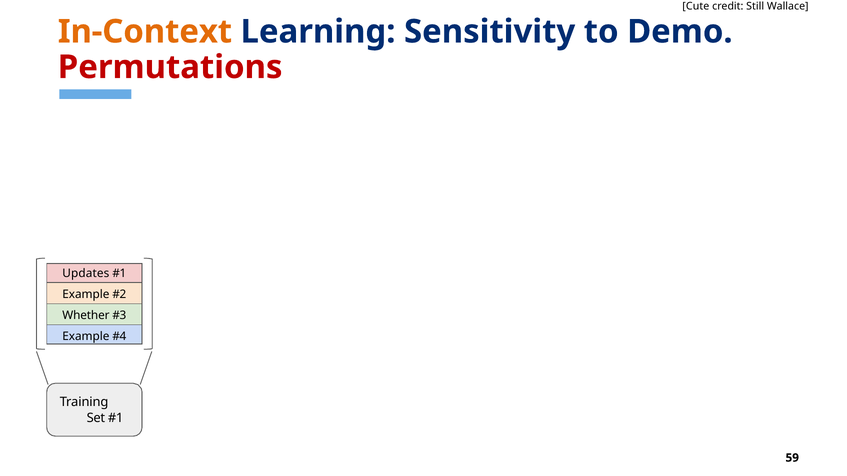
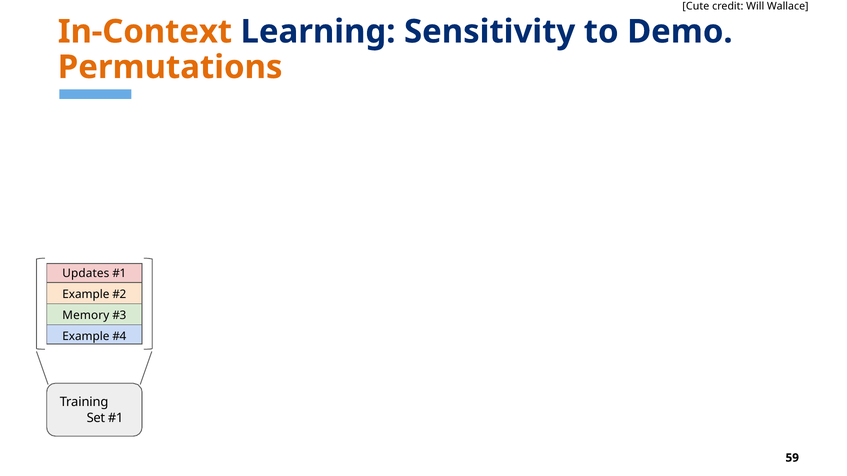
Still: Still -> Will
Permutations colour: red -> orange
Whether: Whether -> Memory
